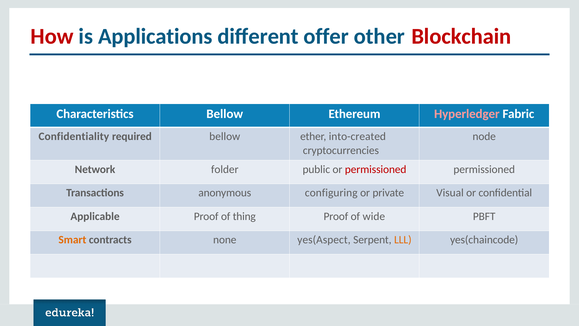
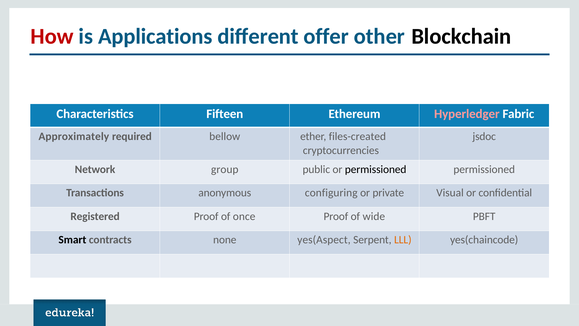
Blockchain colour: red -> black
Characteristics Bellow: Bellow -> Fifteen
Confidentiality: Confidentiality -> Approximately
into-created: into-created -> files-created
node: node -> jsdoc
folder: folder -> group
permissioned at (376, 169) colour: red -> black
Applicable: Applicable -> Registered
thing: thing -> once
Smart colour: orange -> black
